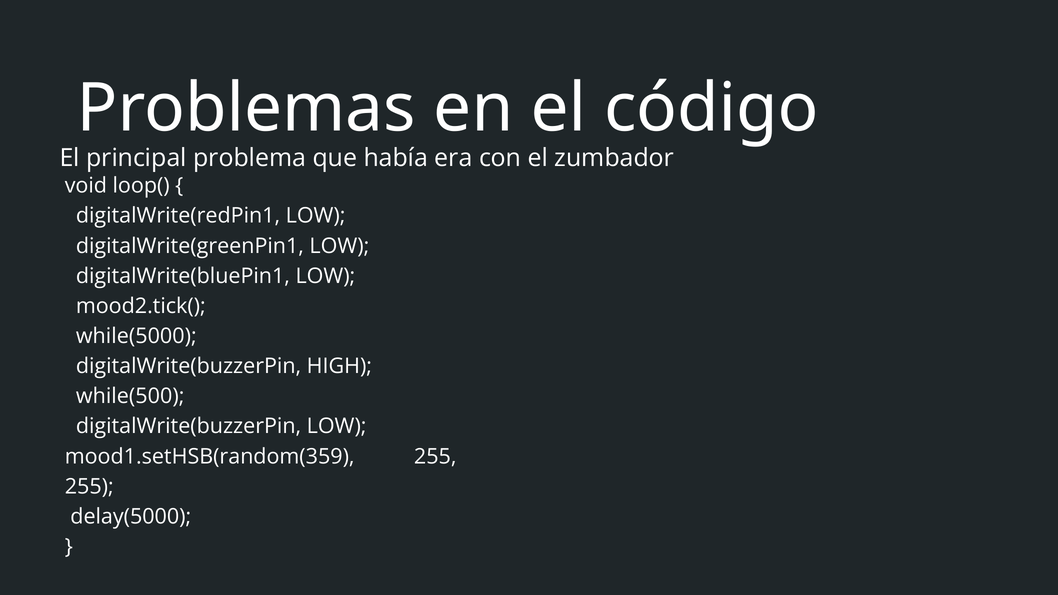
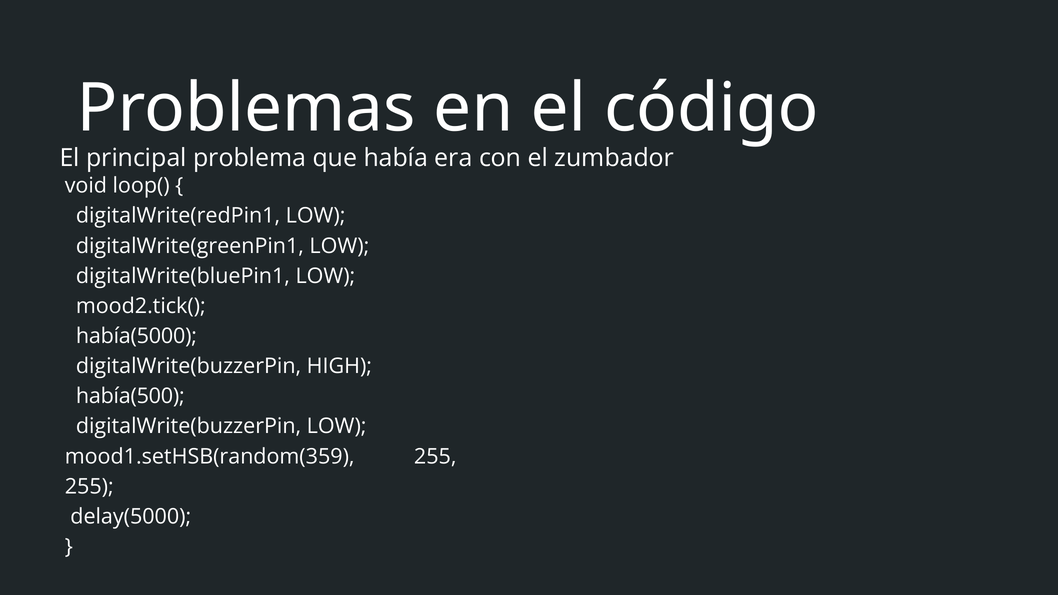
while(5000: while(5000 -> había(5000
while(500: while(500 -> había(500
